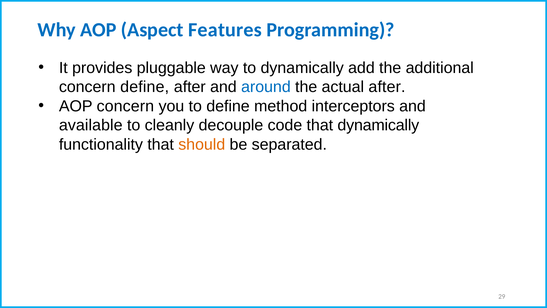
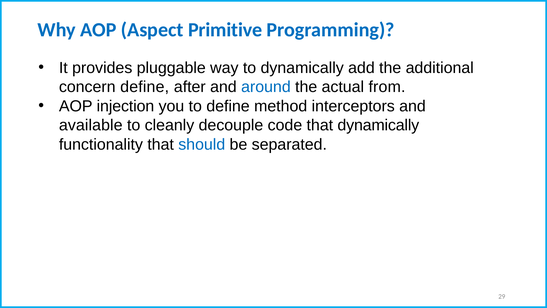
Features: Features -> Primitive
actual after: after -> from
AOP concern: concern -> injection
should colour: orange -> blue
